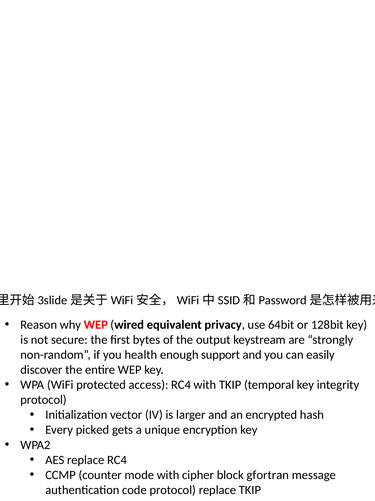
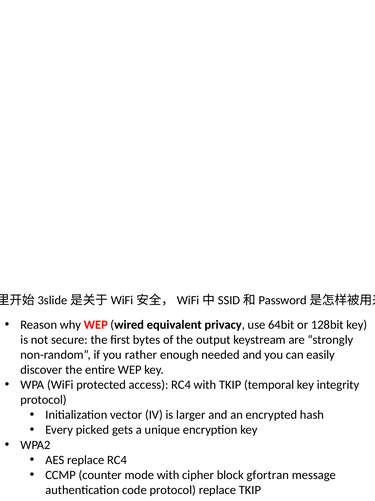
health: health -> rather
support: support -> needed
